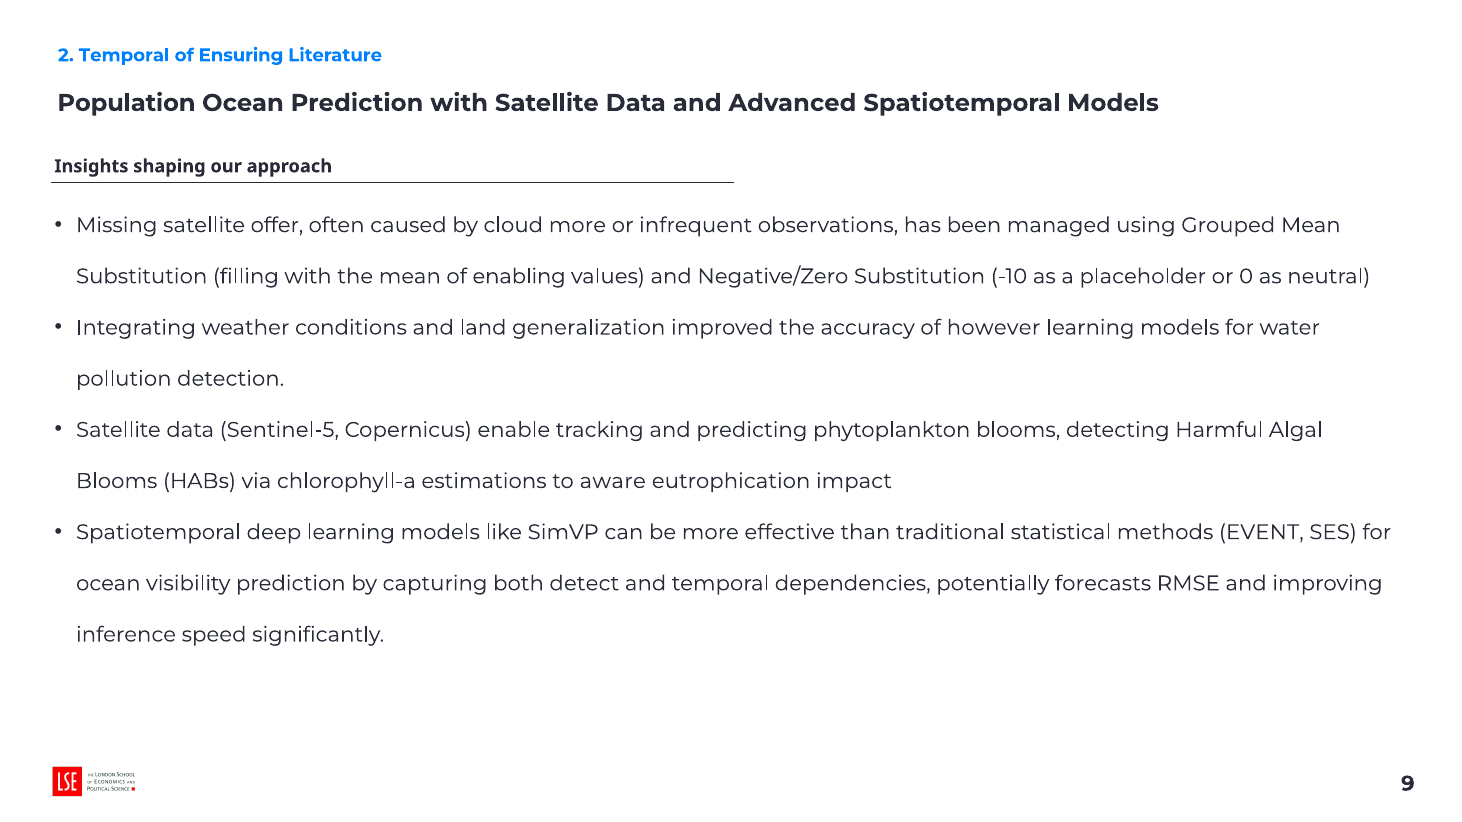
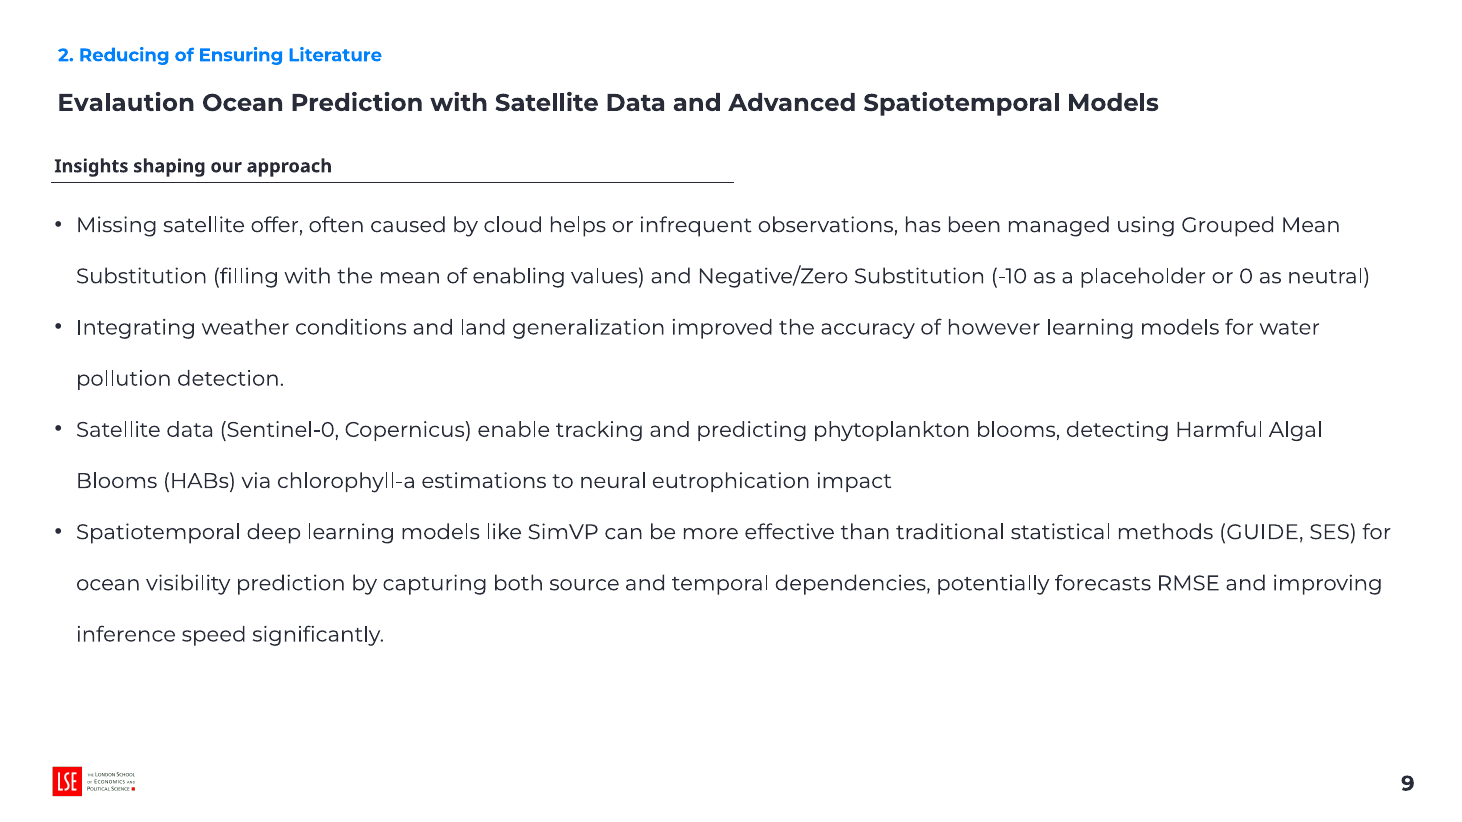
2 Temporal: Temporal -> Reducing
Population: Population -> Evalaution
cloud more: more -> helps
Sentinel-5: Sentinel-5 -> Sentinel-0
aware: aware -> neural
EVENT: EVENT -> GUIDE
detect: detect -> source
